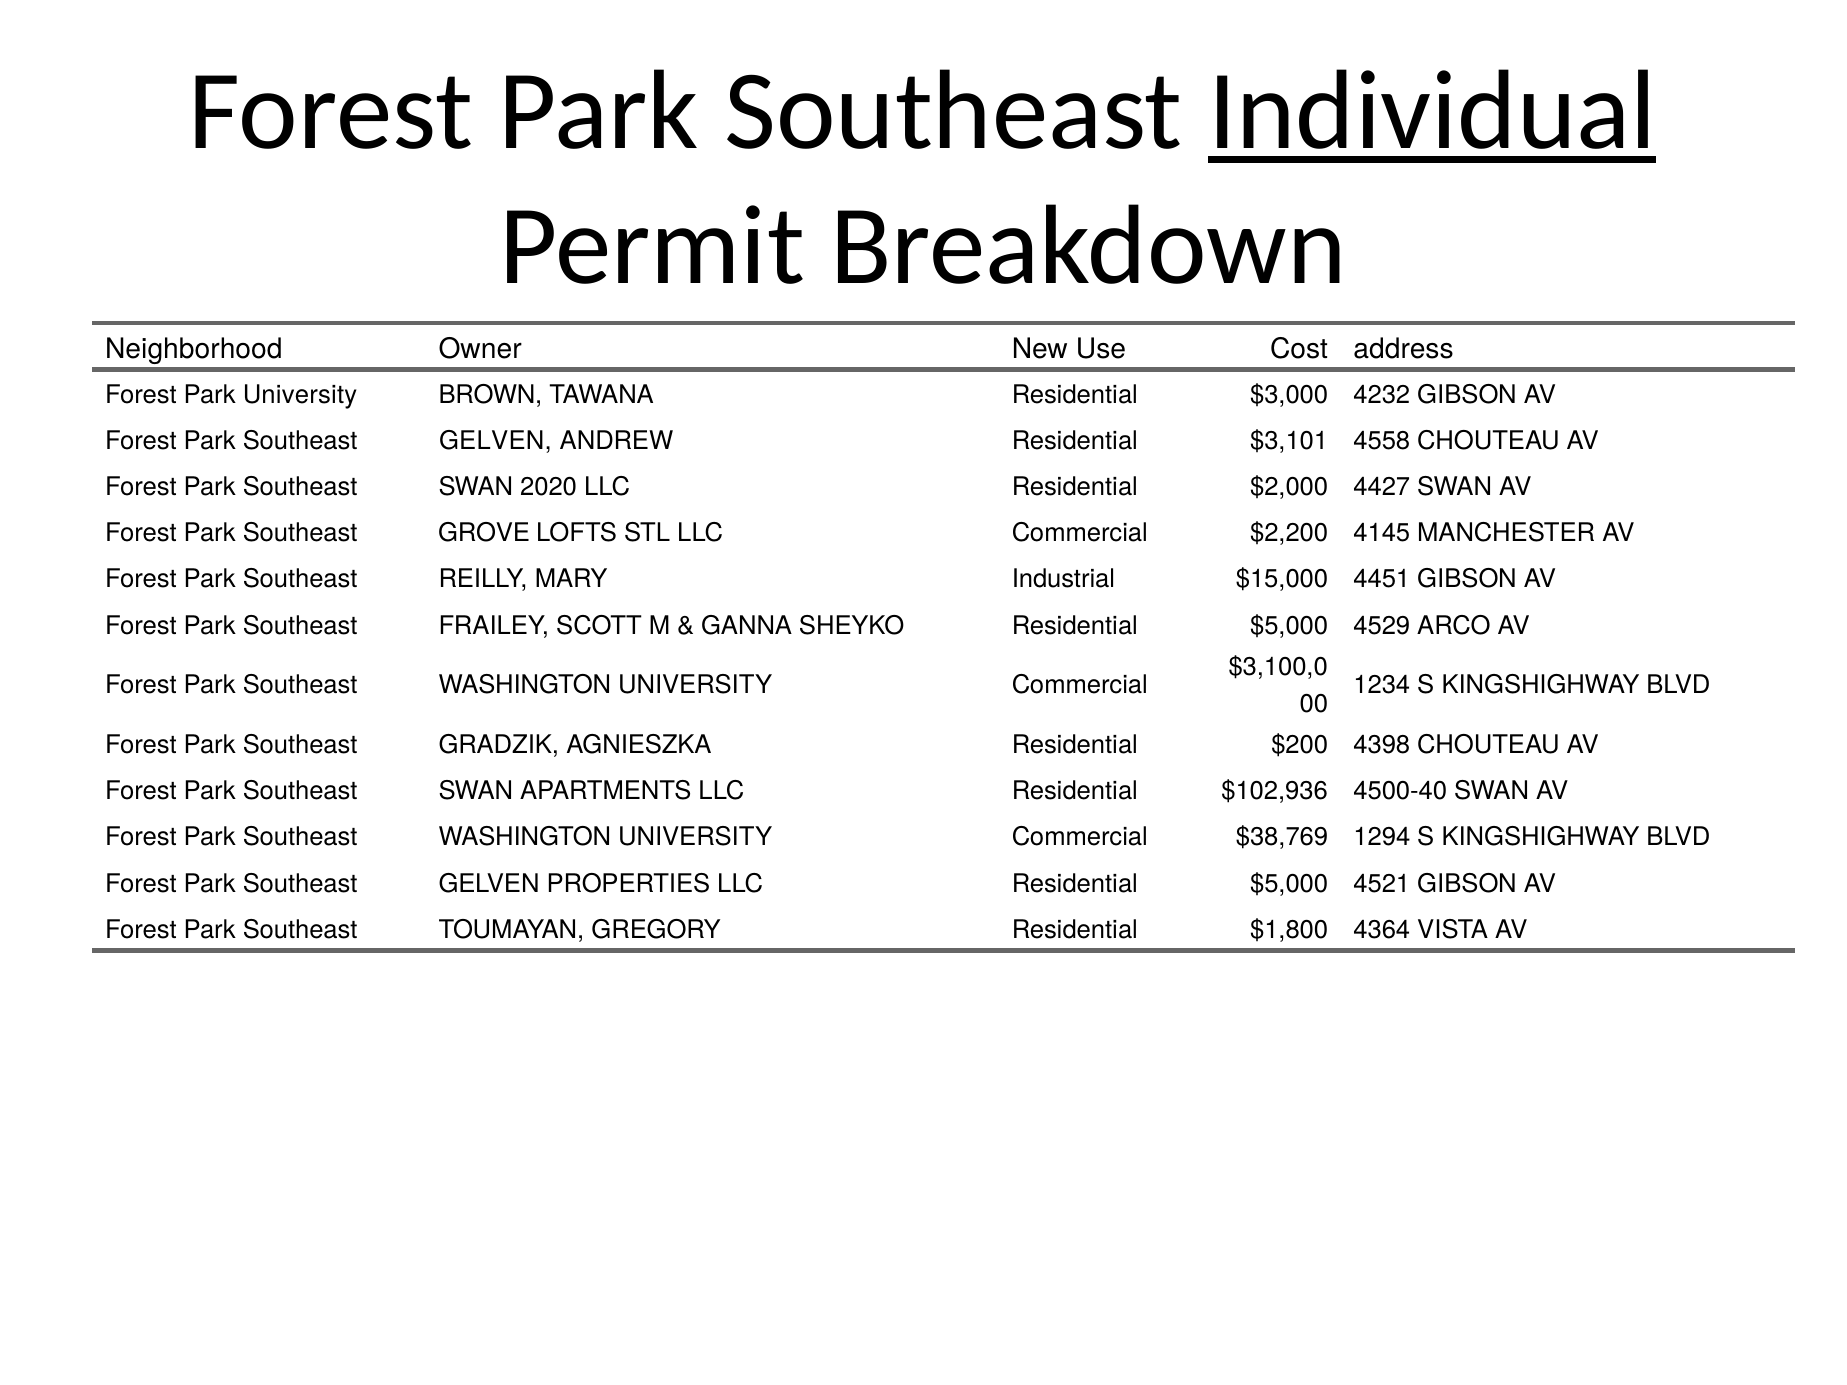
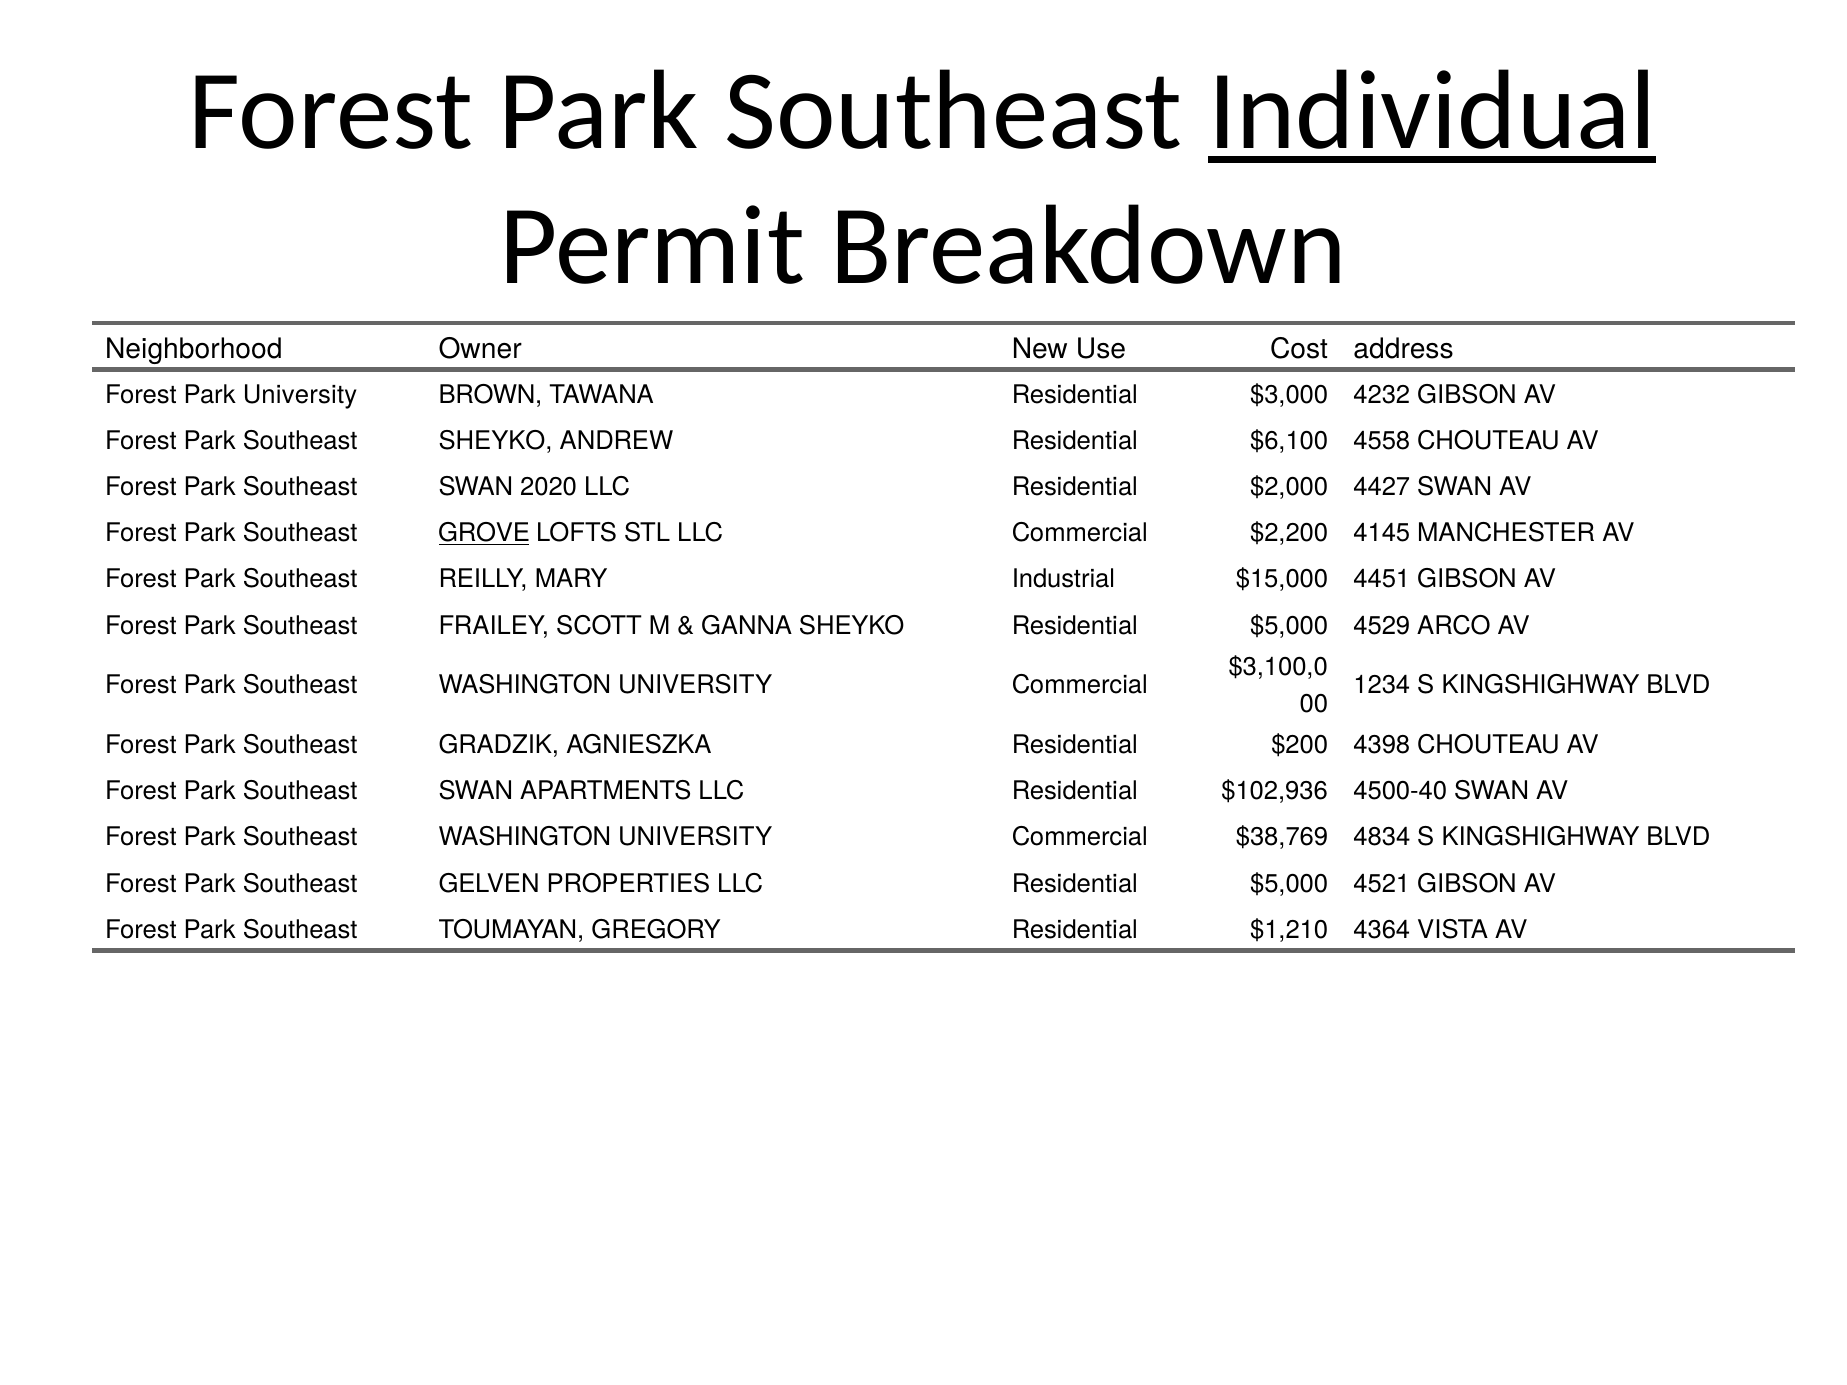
GELVEN at (495, 441): GELVEN -> SHEYKO
$3,101: $3,101 -> $6,100
GROVE underline: none -> present
1294: 1294 -> 4834
$1,800: $1,800 -> $1,210
